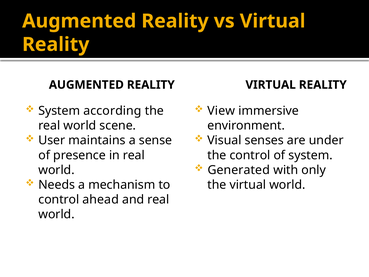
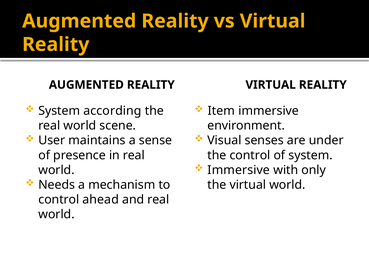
View: View -> Item
Generated at (239, 170): Generated -> Immersive
